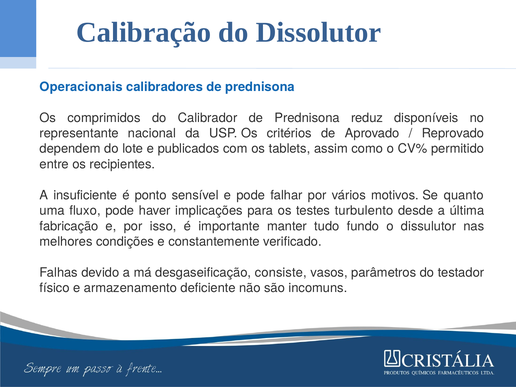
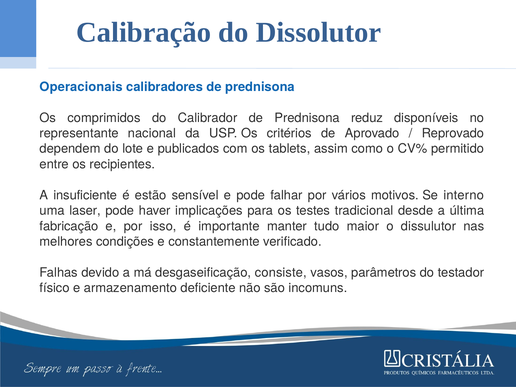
ponto: ponto -> estão
quanto: quanto -> interno
fluxo: fluxo -> laser
turbulento: turbulento -> tradicional
fundo: fundo -> maior
